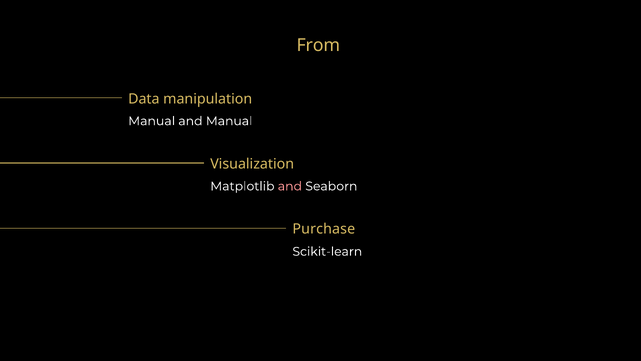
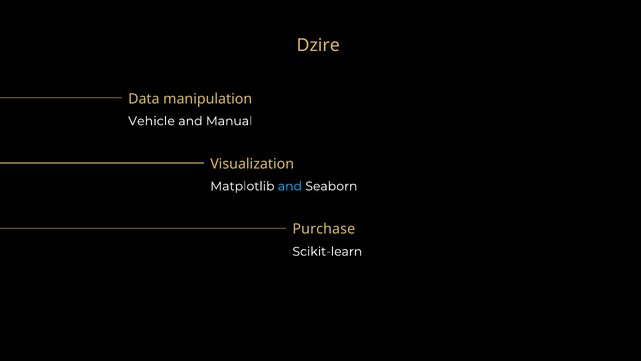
From: From -> Dzire
Manual at (152, 121): Manual -> Vehicle
and at (290, 186) colour: pink -> light blue
